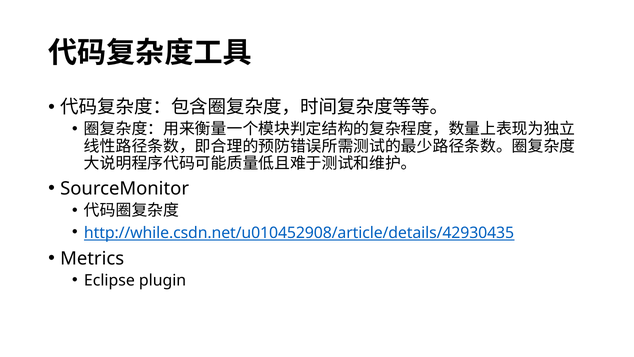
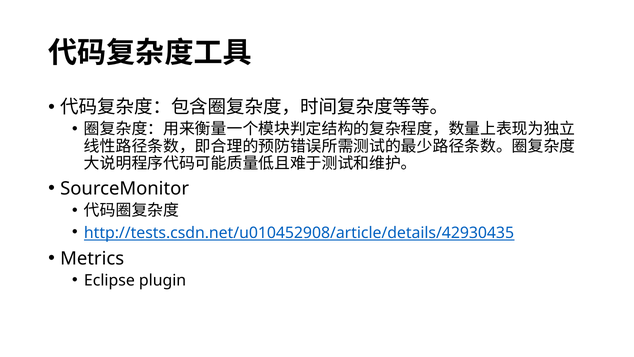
http://while.csdn.net/u010452908/article/details/42930435: http://while.csdn.net/u010452908/article/details/42930435 -> http://tests.csdn.net/u010452908/article/details/42930435
